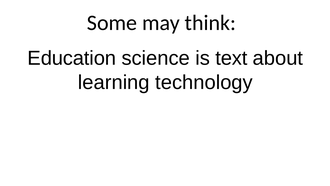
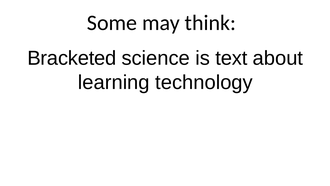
Education: Education -> Bracketed
